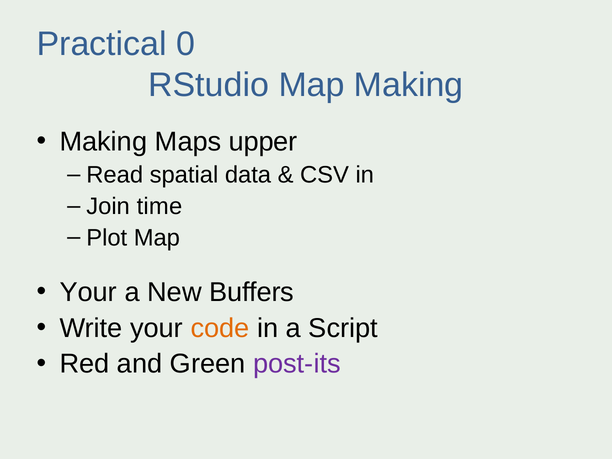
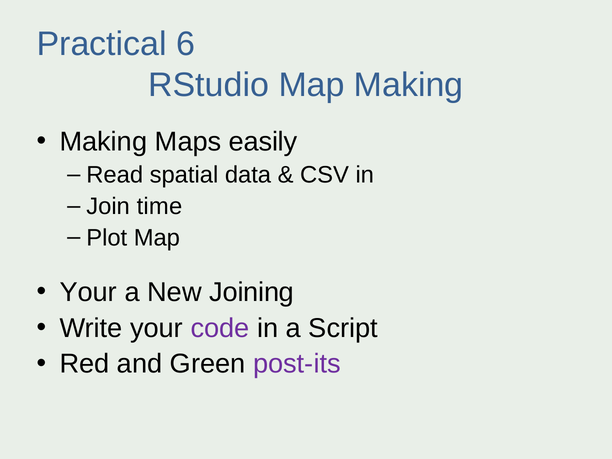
0: 0 -> 6
upper: upper -> easily
Buffers: Buffers -> Joining
code colour: orange -> purple
